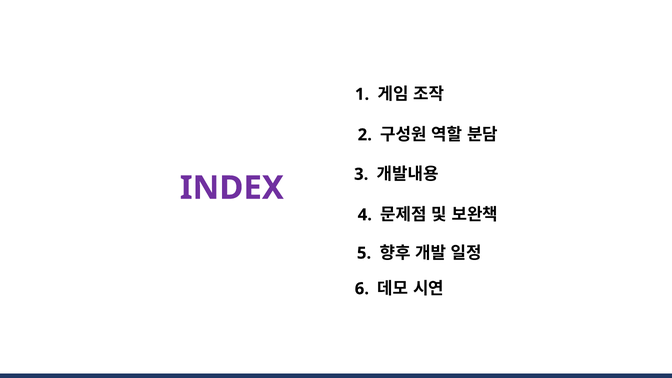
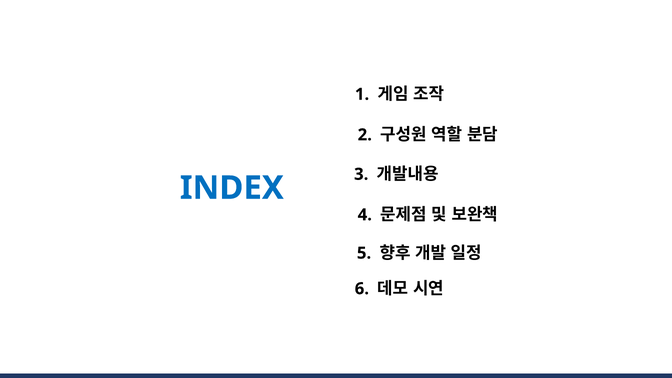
INDEX colour: purple -> blue
